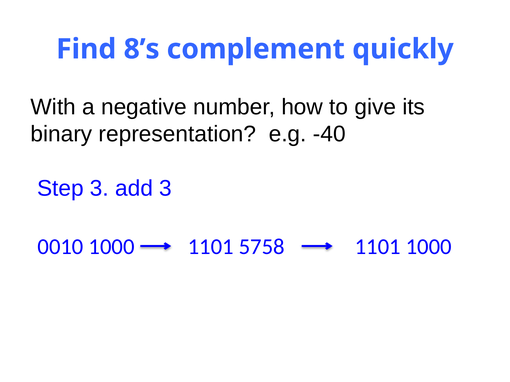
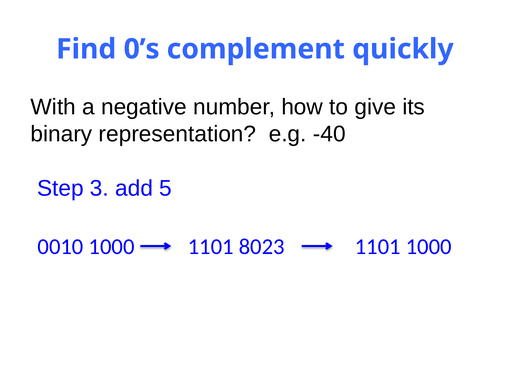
8’s: 8’s -> 0’s
add 3: 3 -> 5
5758: 5758 -> 8023
